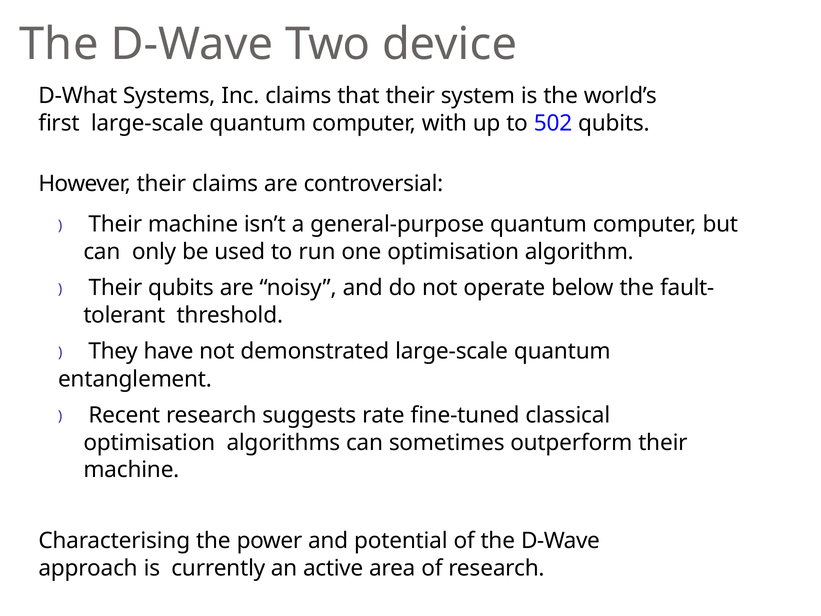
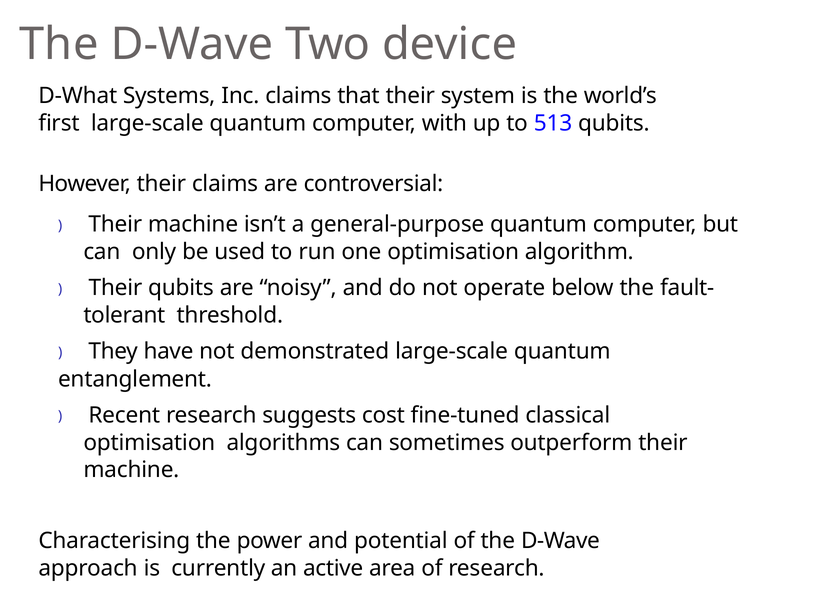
502: 502 -> 513
rate: rate -> cost
